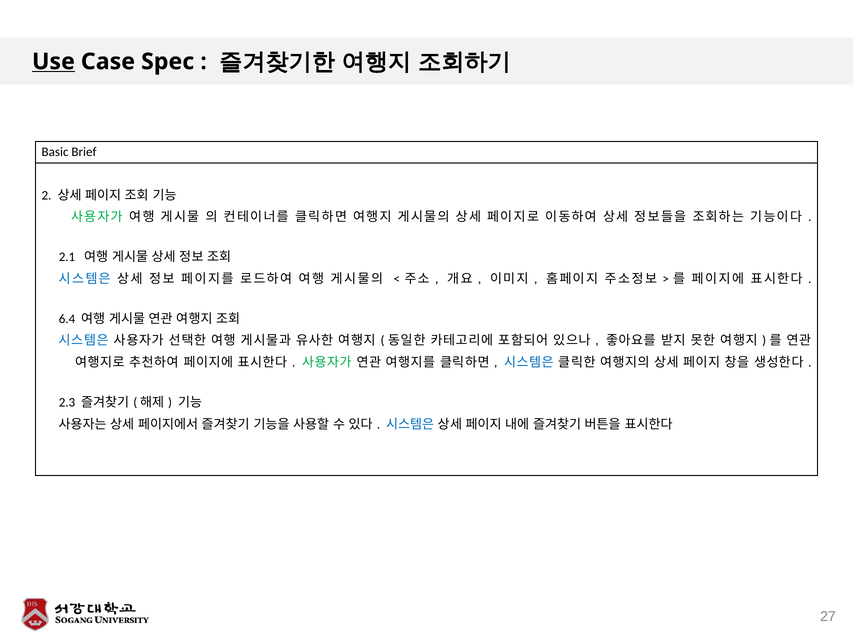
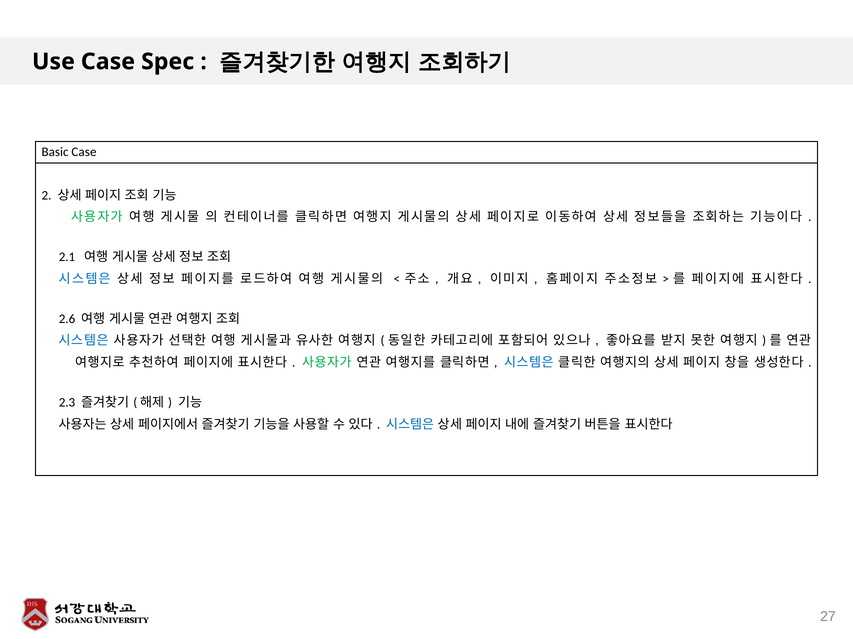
Use underline: present -> none
Basic Brief: Brief -> Case
6.4: 6.4 -> 2.6
